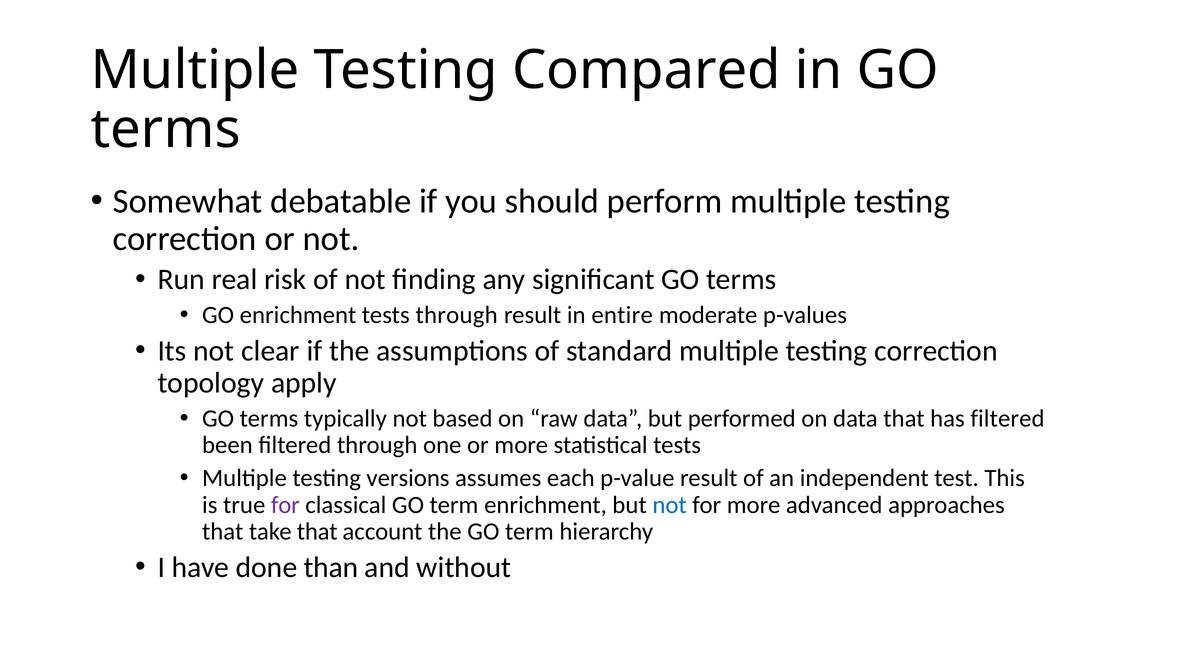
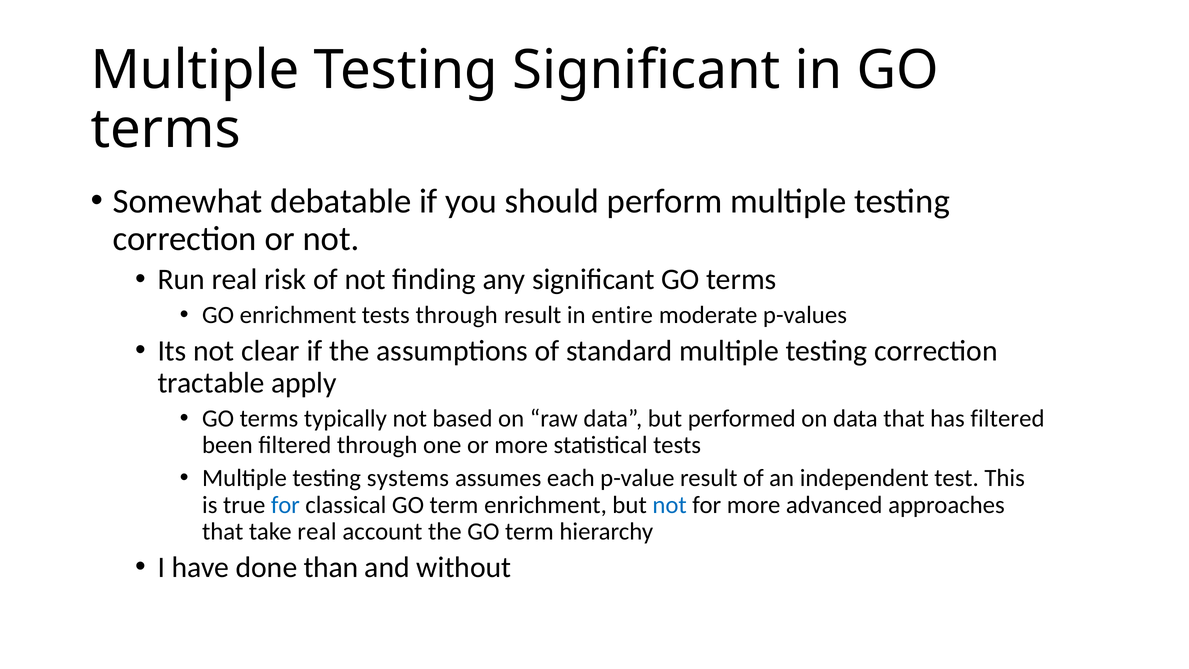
Testing Compared: Compared -> Significant
topology: topology -> tractable
versions: versions -> systems
for at (285, 505) colour: purple -> blue
take that: that -> real
